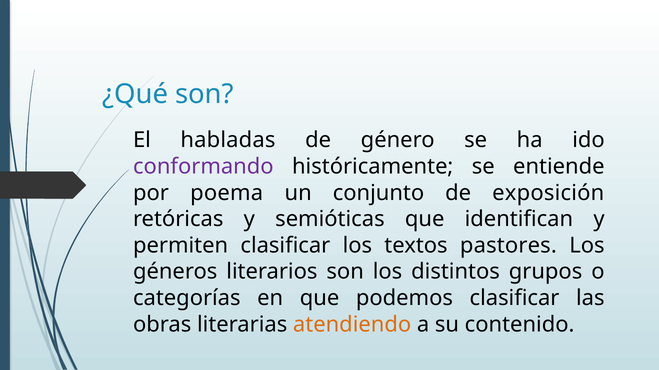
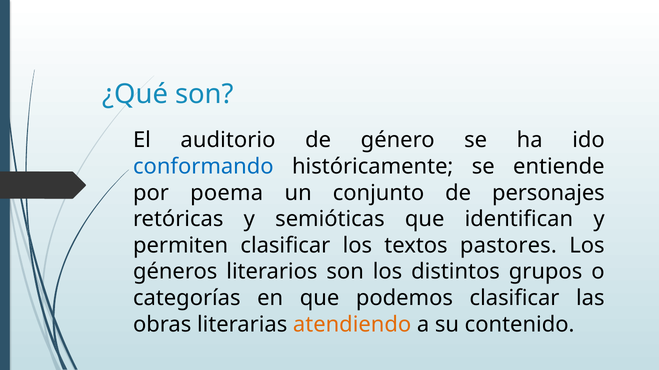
habladas: habladas -> auditorio
conformando colour: purple -> blue
exposición: exposición -> personajes
